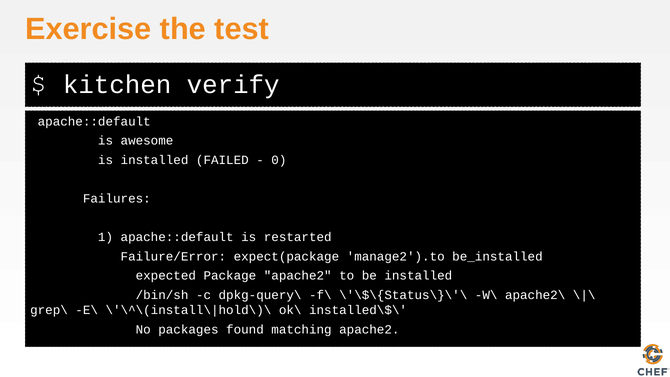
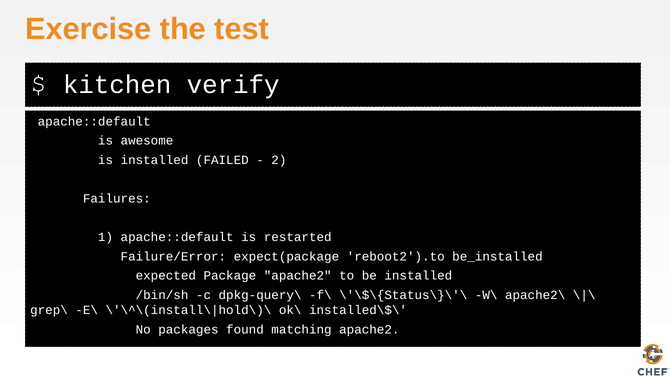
0: 0 -> 2
manage2').to: manage2').to -> reboot2').to
